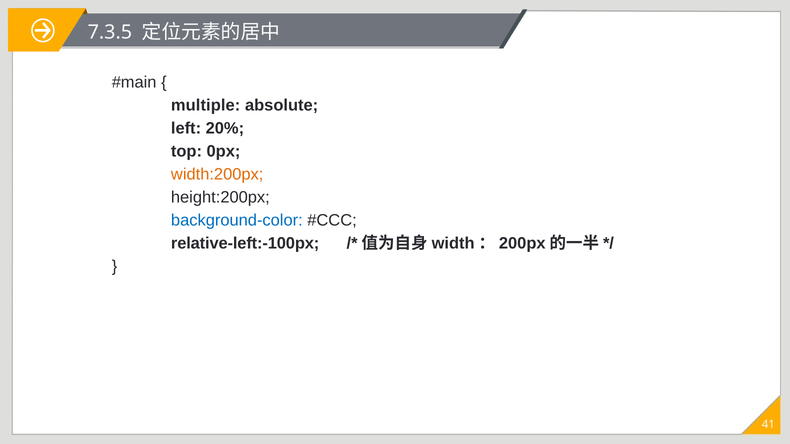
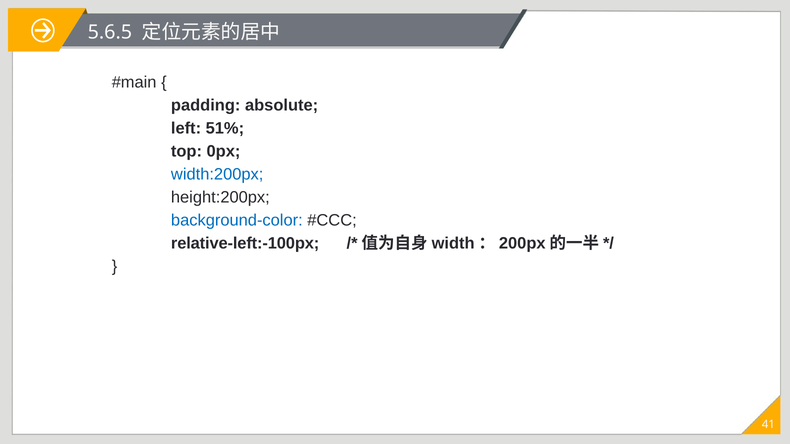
7.3.5: 7.3.5 -> 5.6.5
multiple: multiple -> padding
20%: 20% -> 51%
width:200px colour: orange -> blue
